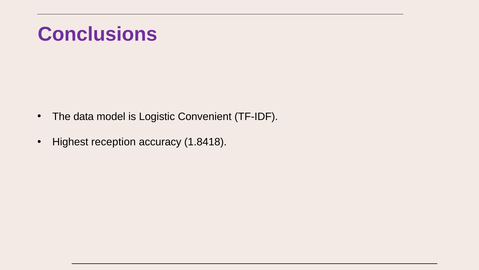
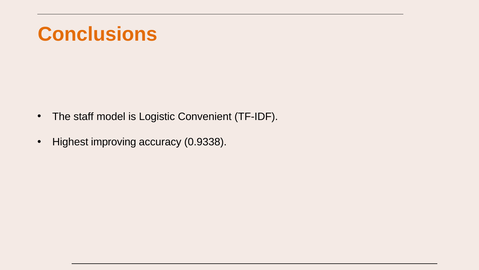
Conclusions colour: purple -> orange
data: data -> staff
reception: reception -> improving
1.8418: 1.8418 -> 0.9338
